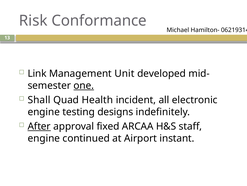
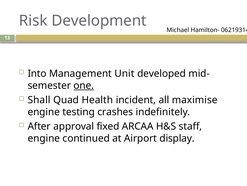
Conformance: Conformance -> Development
Link: Link -> Into
electronic: electronic -> maximise
designs: designs -> crashes
After underline: present -> none
instant: instant -> display
